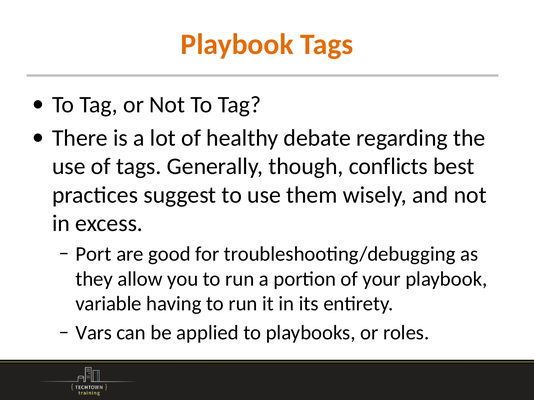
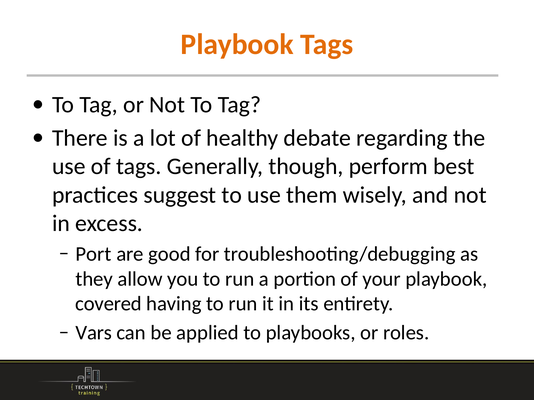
conflicts: conflicts -> perform
variable: variable -> covered
